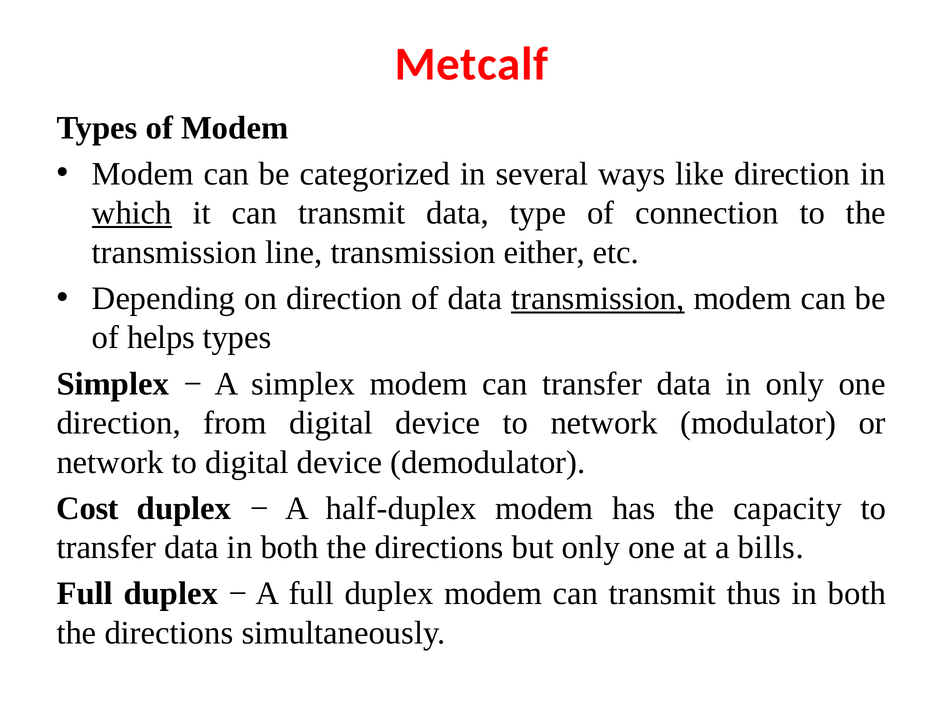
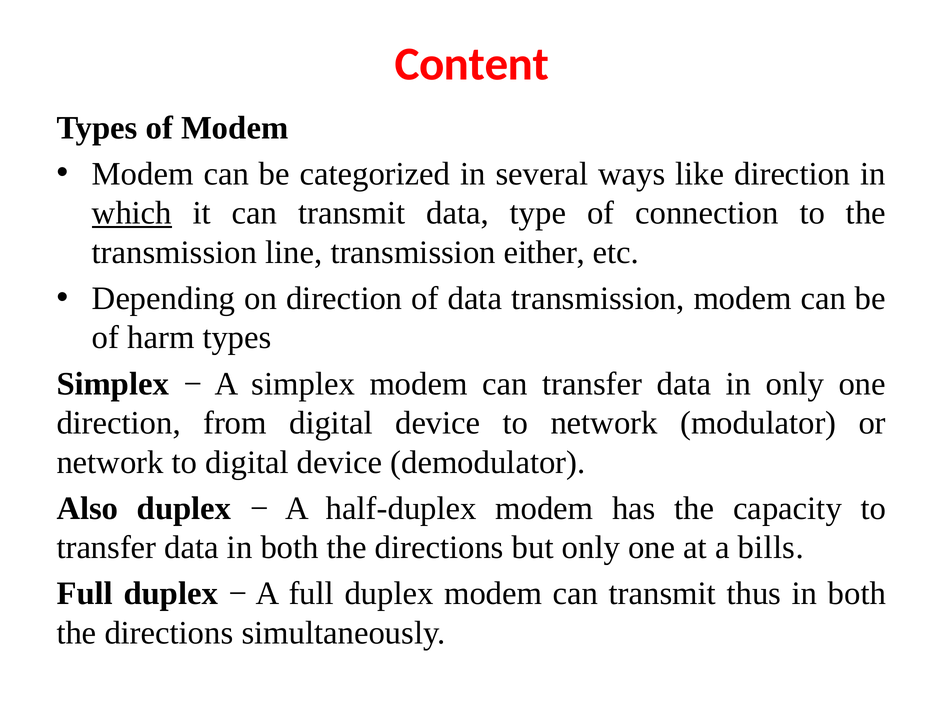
Metcalf: Metcalf -> Content
transmission at (598, 298) underline: present -> none
helps: helps -> harm
Cost: Cost -> Also
